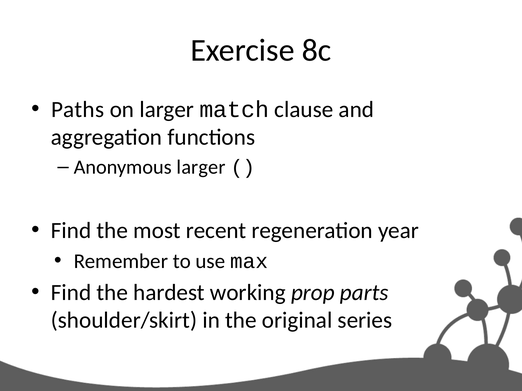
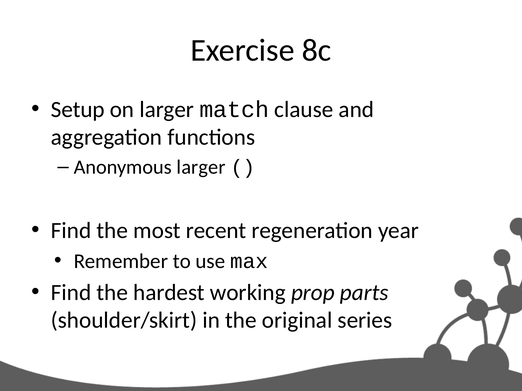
Paths: Paths -> Setup
